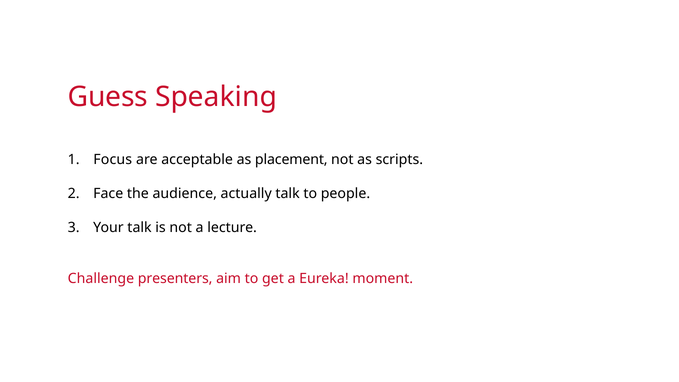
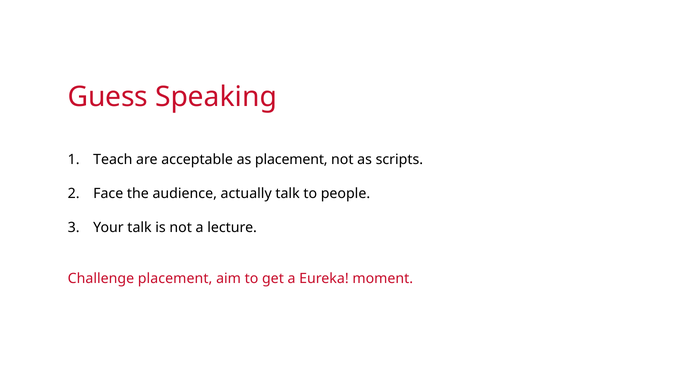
Focus: Focus -> Teach
Challenge presenters: presenters -> placement
